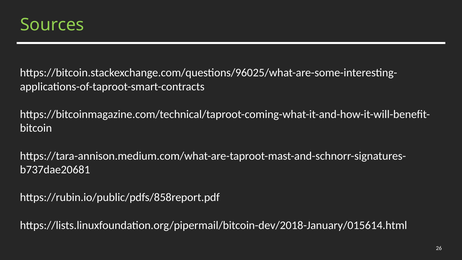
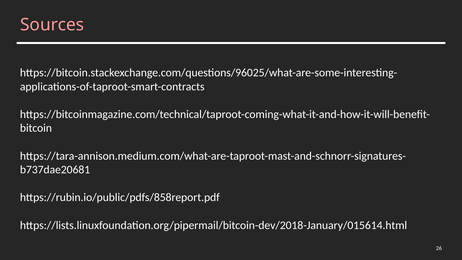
Sources colour: light green -> pink
